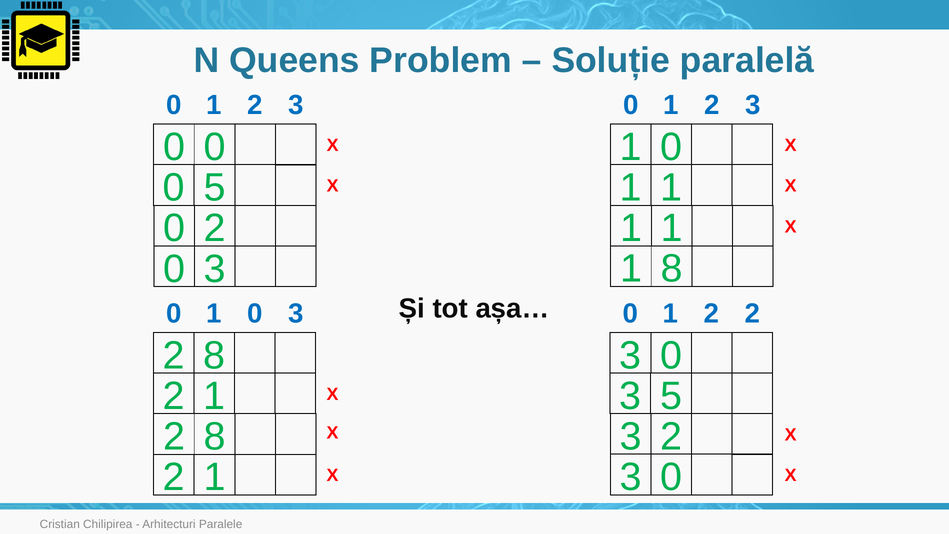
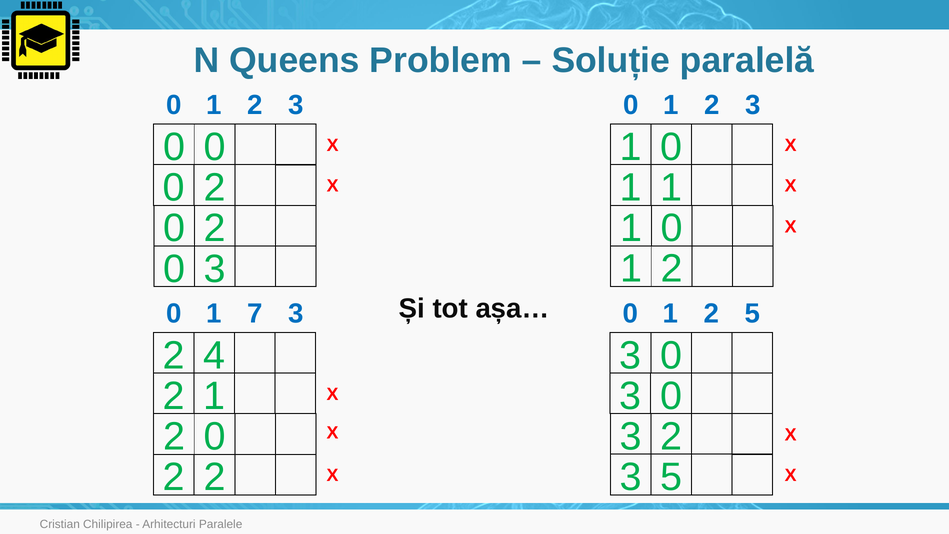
5 at (215, 188): 5 -> 2
1 at (672, 228): 1 -> 0
8 at (672, 269): 8 -> 2
2 2: 2 -> 5
0 1 0: 0 -> 7
8 at (214, 355): 8 -> 4
5 at (671, 396): 5 -> 0
8 at (215, 437): 8 -> 0
0 at (671, 477): 0 -> 5
1 at (215, 477): 1 -> 2
